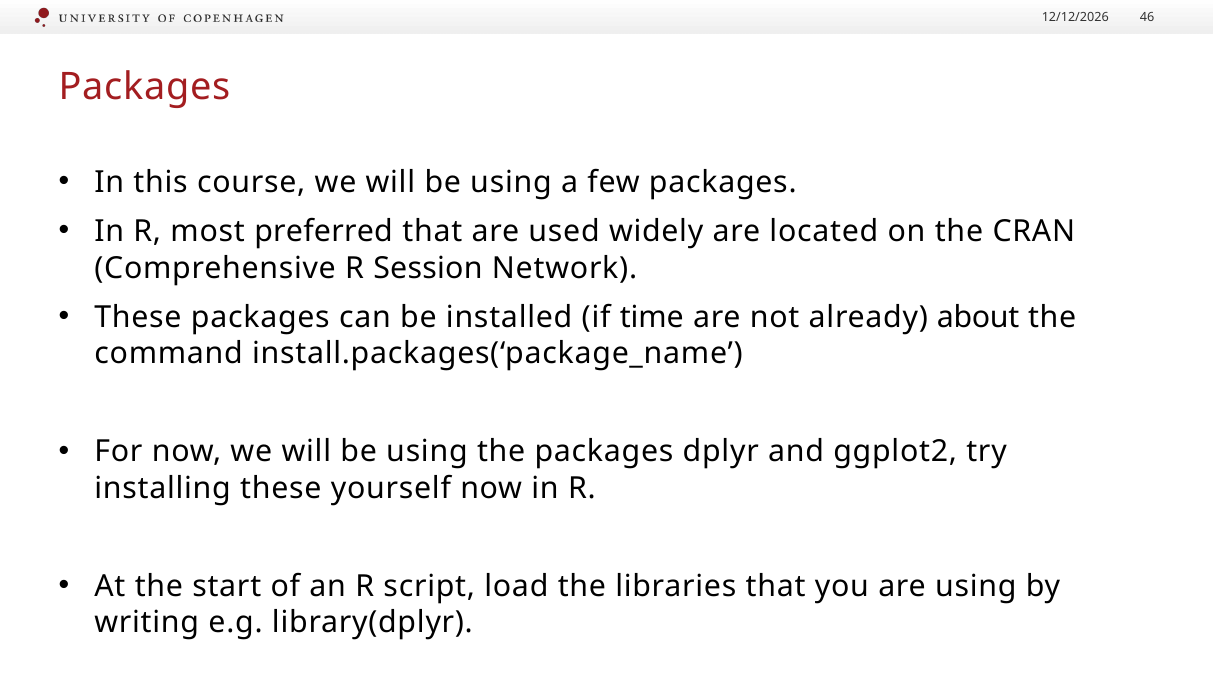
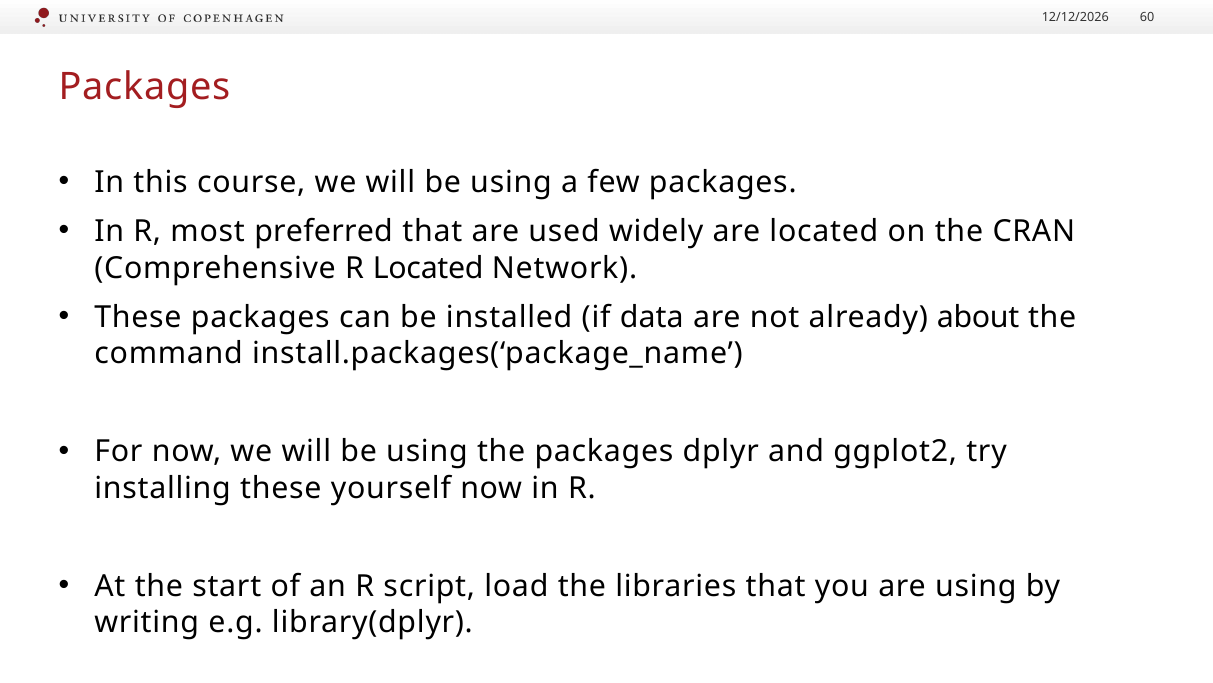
46: 46 -> 60
R Session: Session -> Located
time: time -> data
